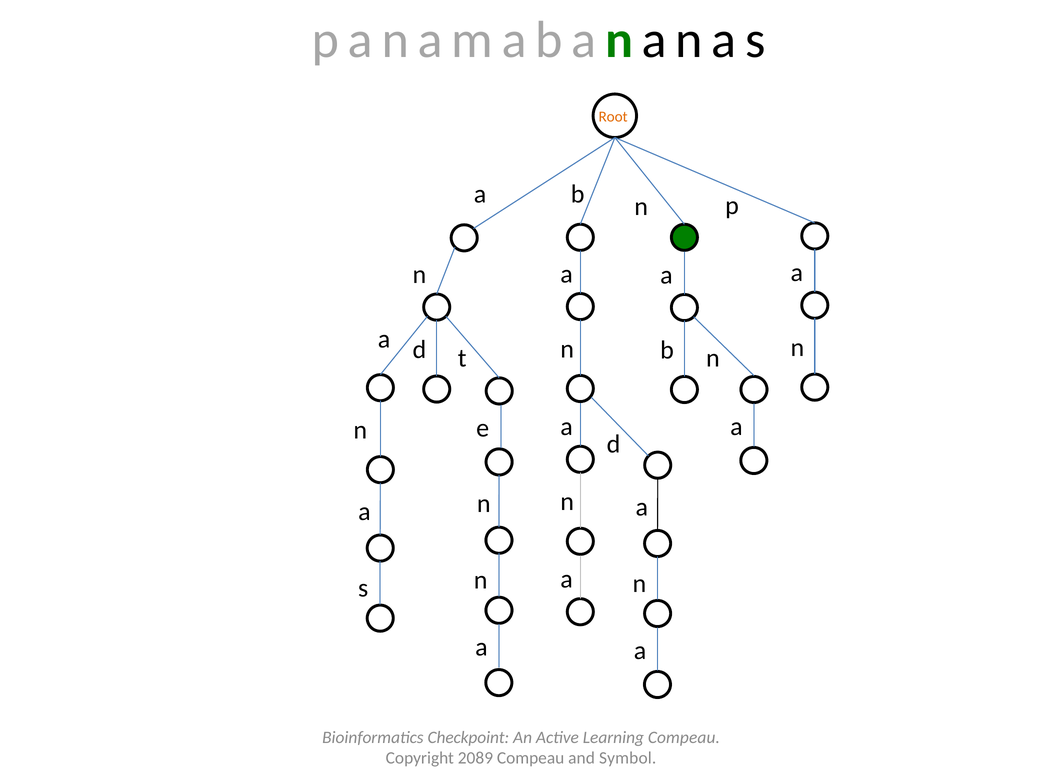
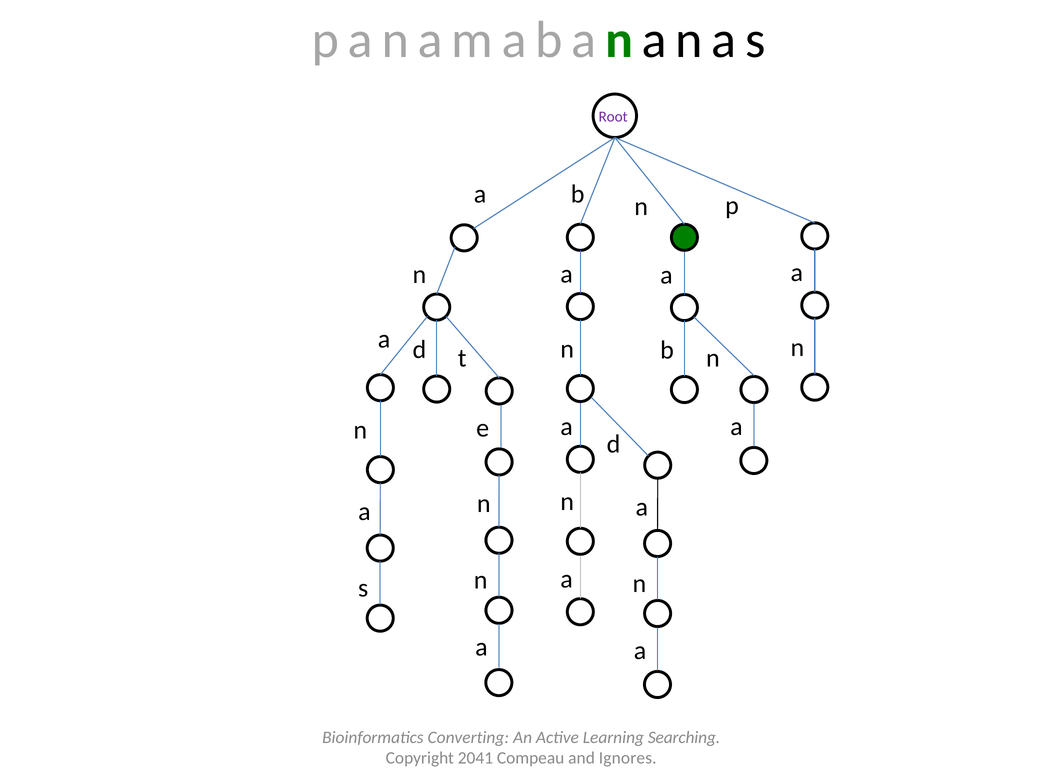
Root colour: orange -> purple
Checkpoint: Checkpoint -> Converting
Learning Compeau: Compeau -> Searching
2089: 2089 -> 2041
Symbol: Symbol -> Ignores
